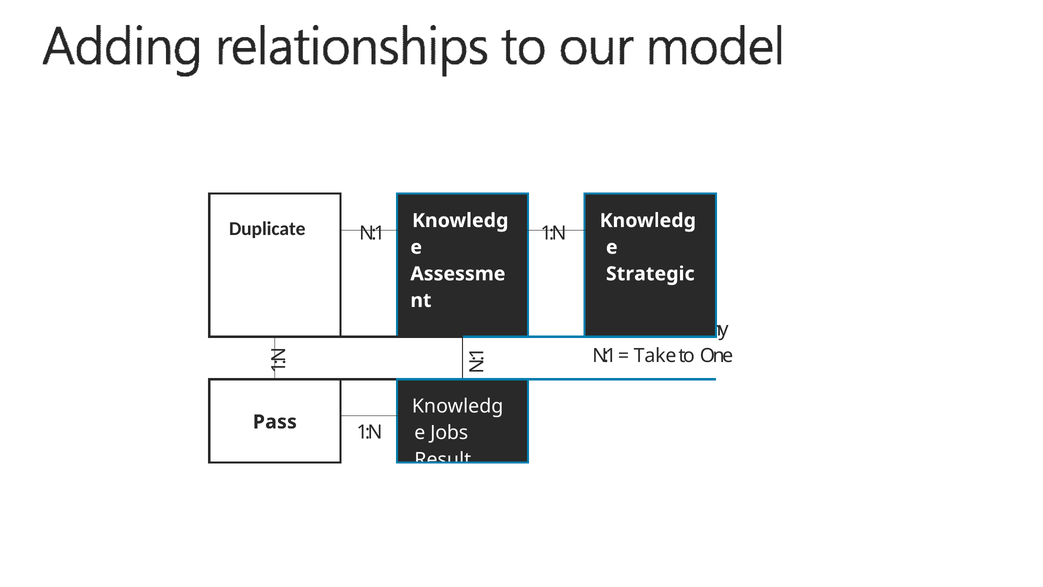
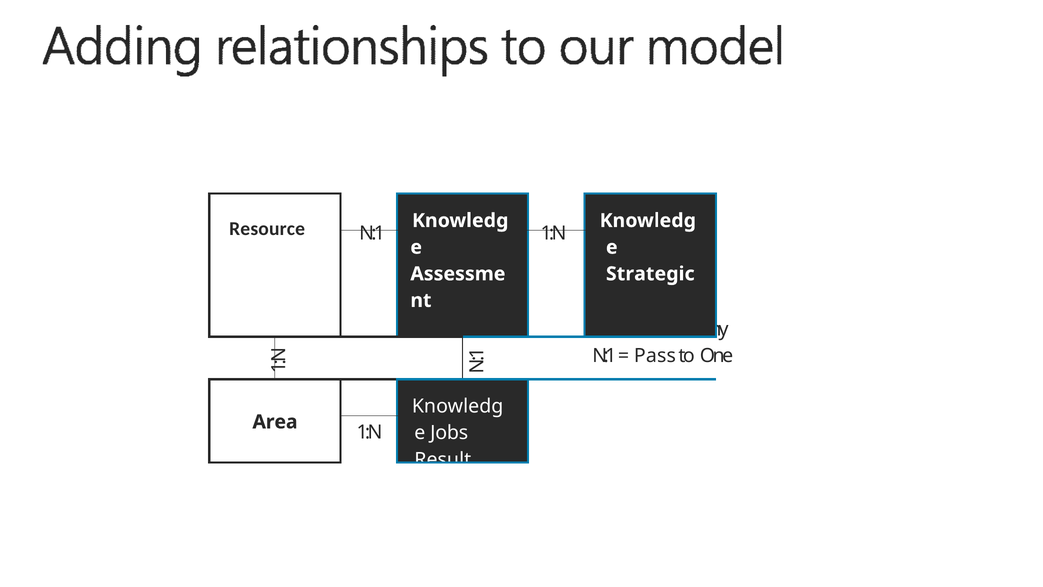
Duplicate: Duplicate -> Resource
Take: Take -> Pass
Pass: Pass -> Area
